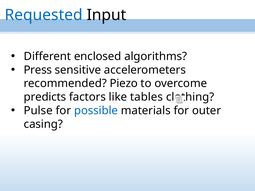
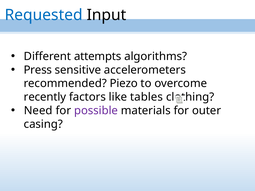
enclosed: enclosed -> attempts
predicts: predicts -> recently
Pulse: Pulse -> Need
possible colour: blue -> purple
